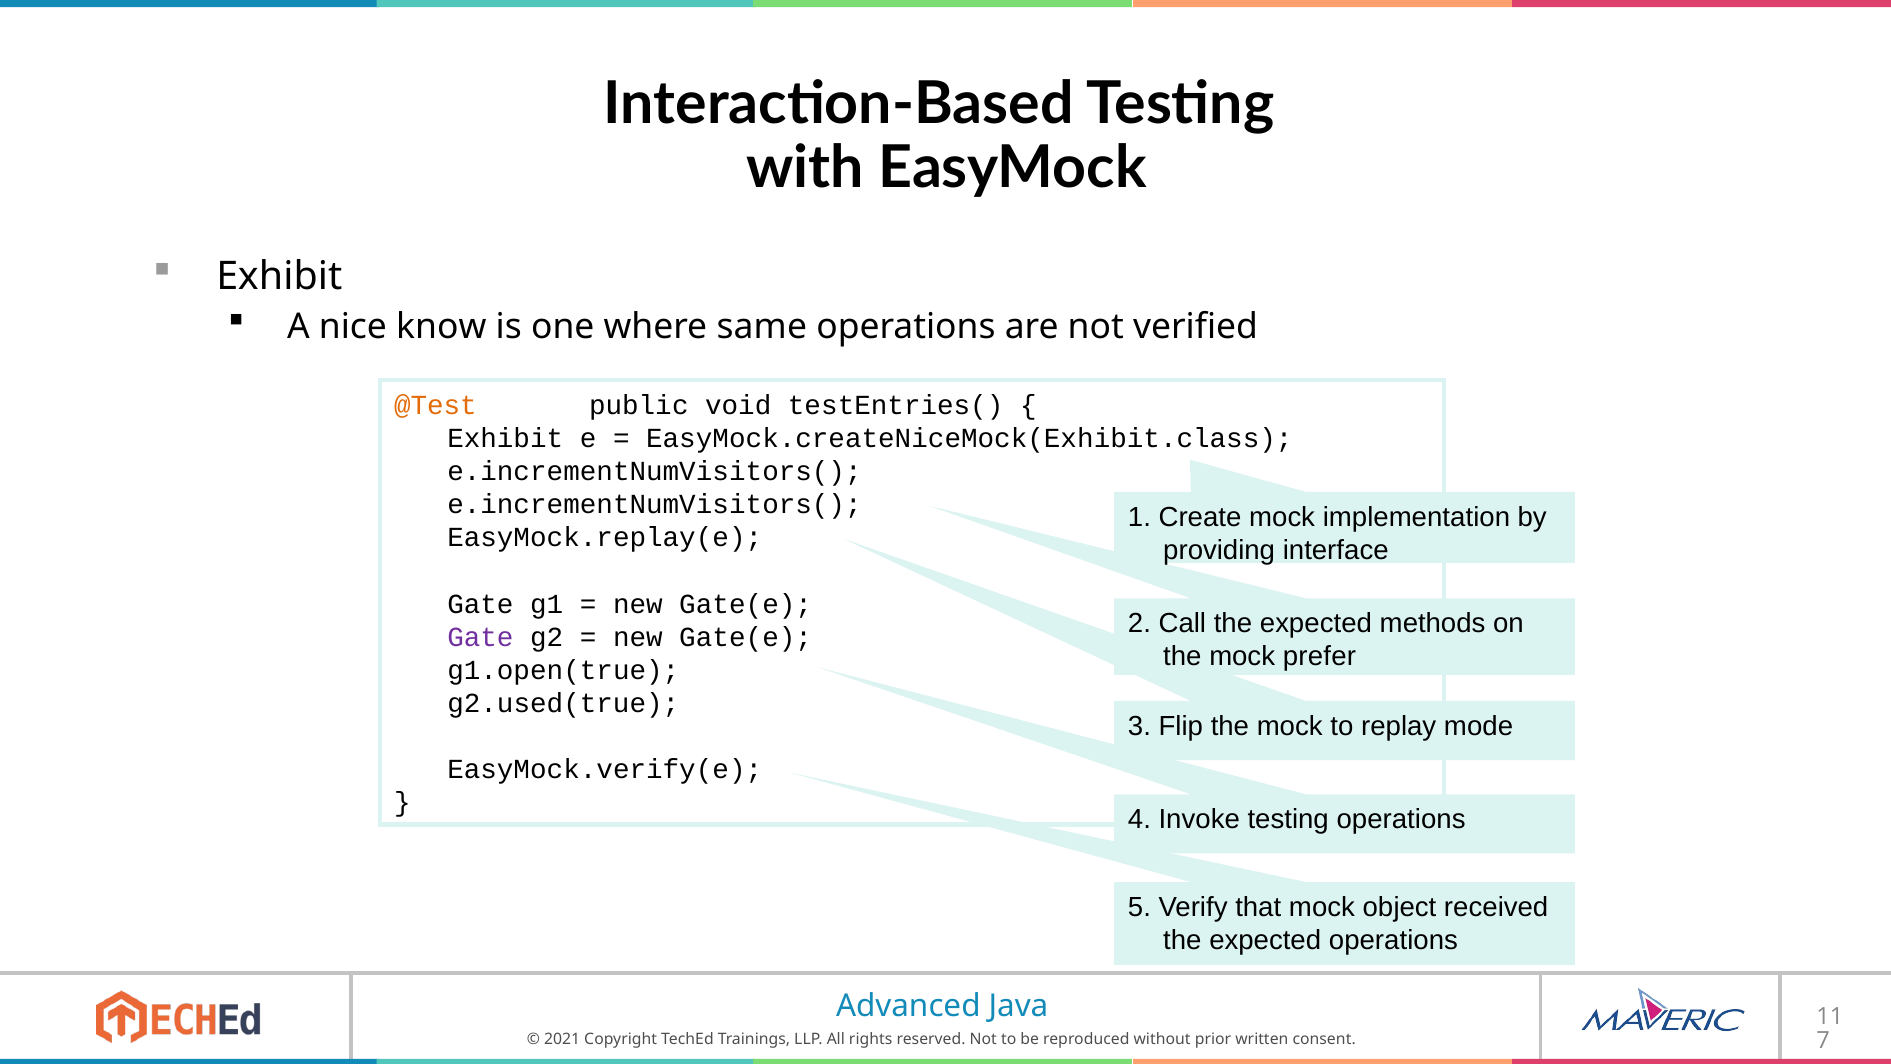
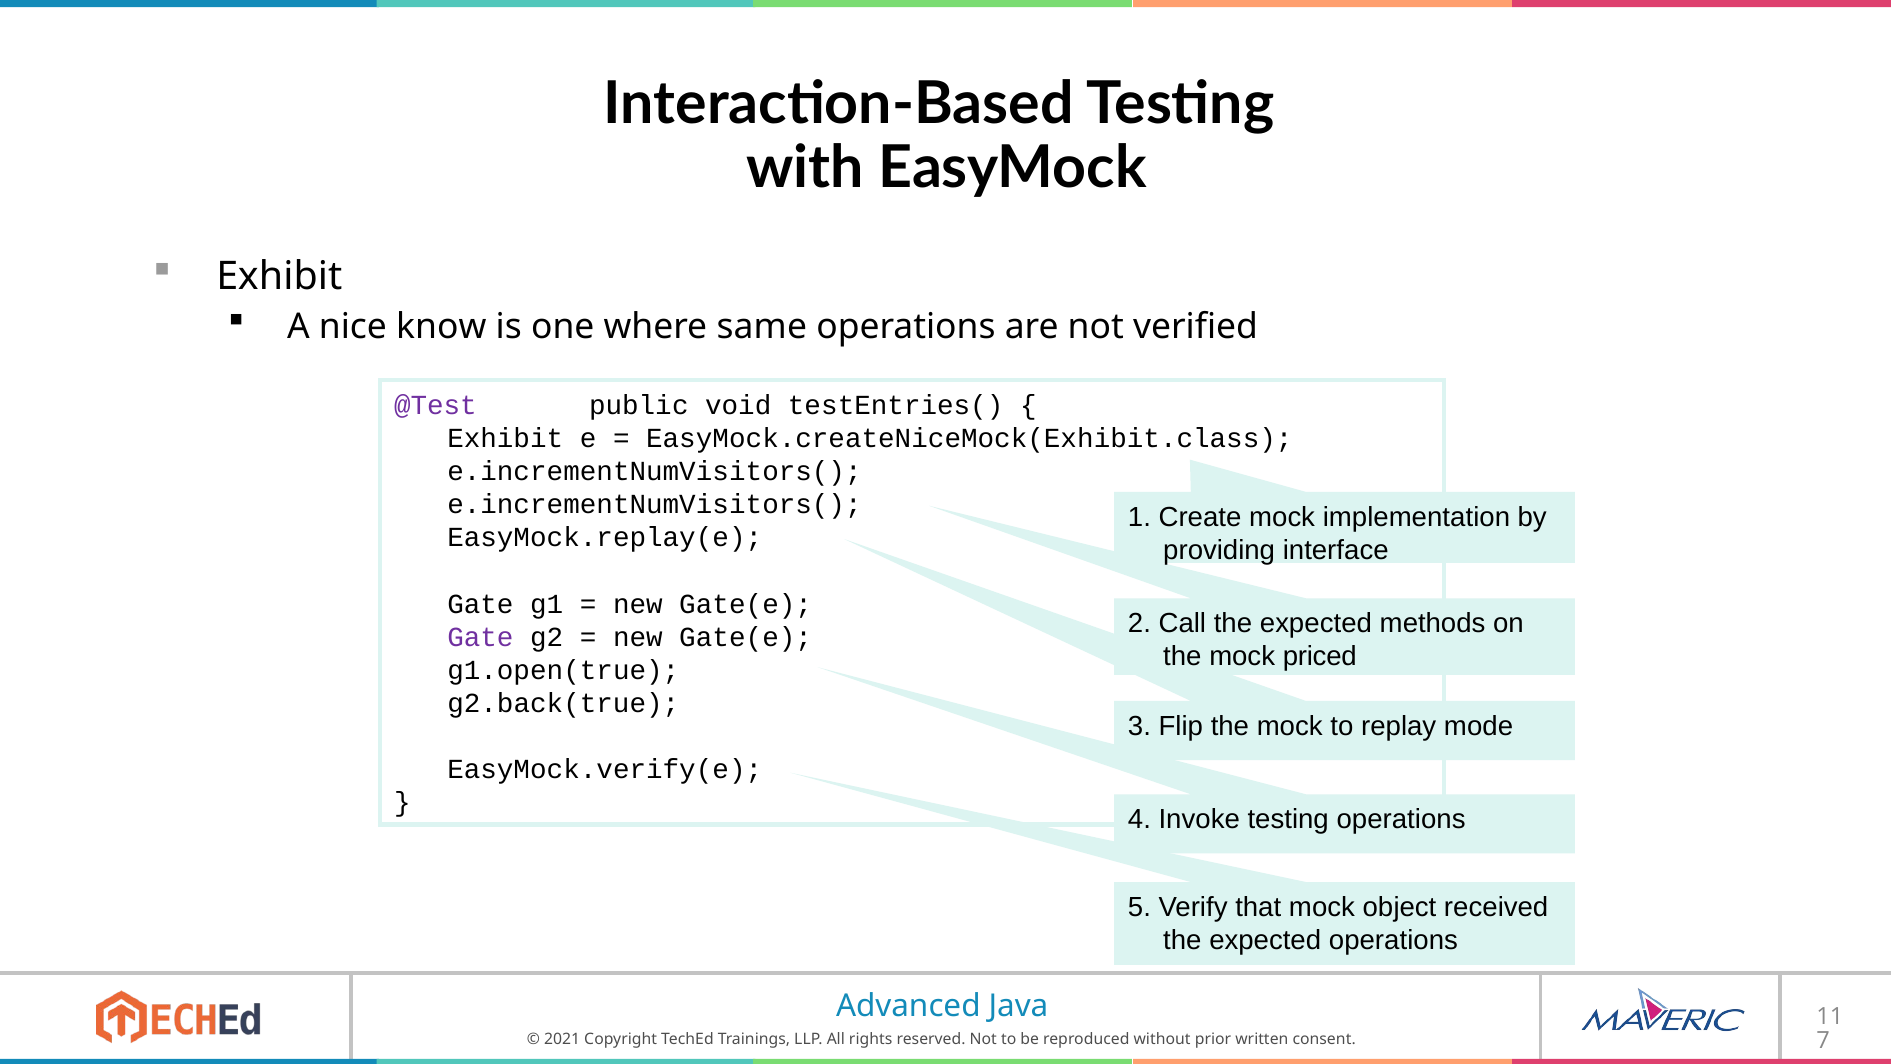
@Test colour: orange -> purple
prefer: prefer -> priced
g2.used(true: g2.used(true -> g2.back(true
